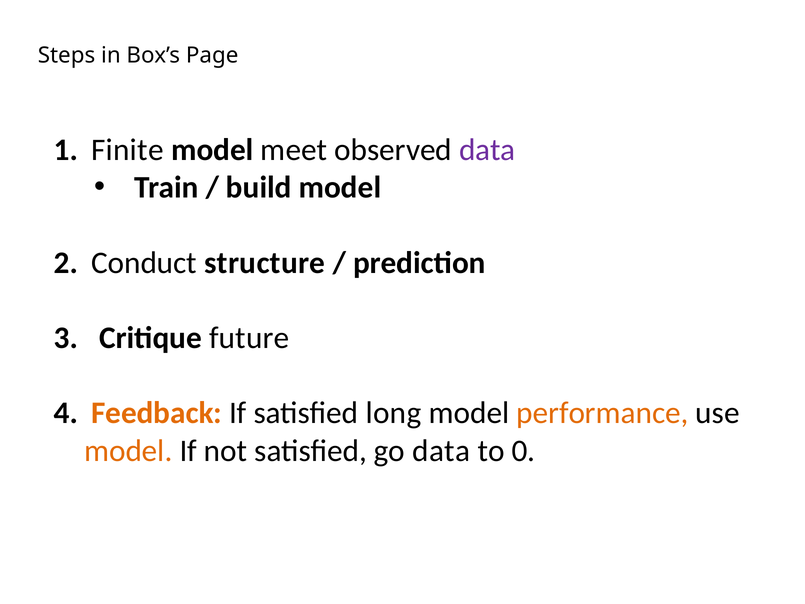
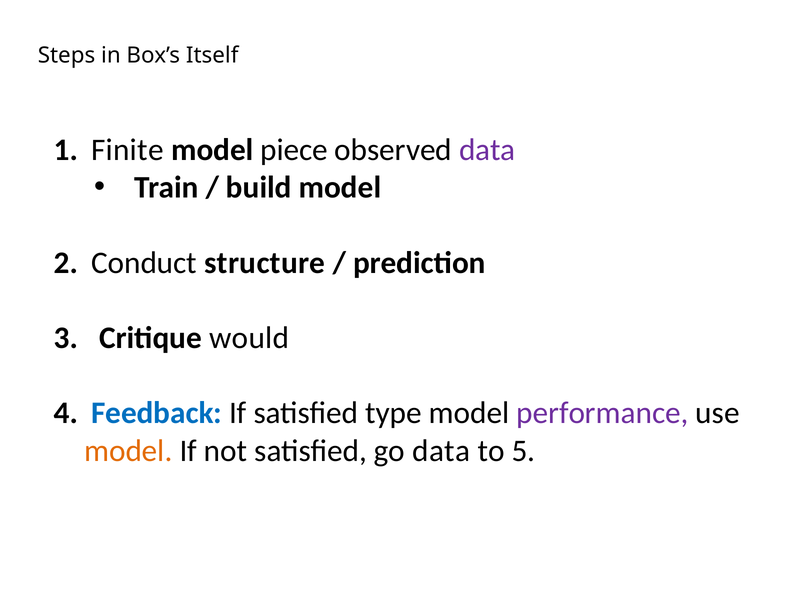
Page: Page -> Itself
meet: meet -> piece
future: future -> would
Feedback colour: orange -> blue
long: long -> type
performance colour: orange -> purple
0: 0 -> 5
